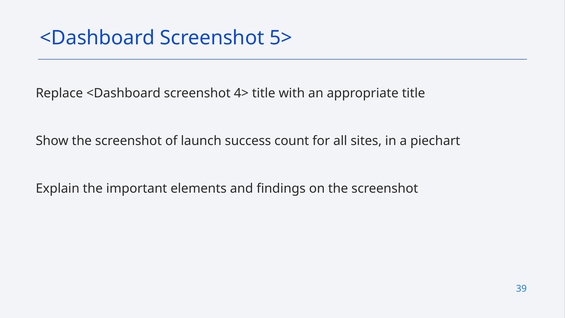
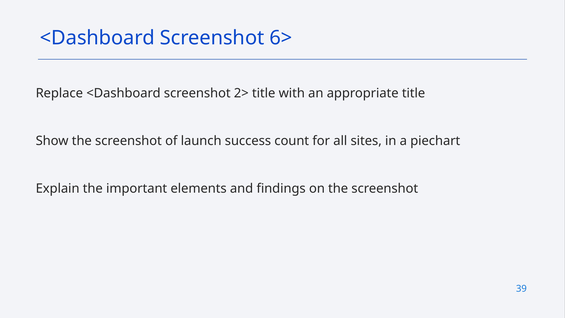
5>: 5> -> 6>
4>: 4> -> 2>
